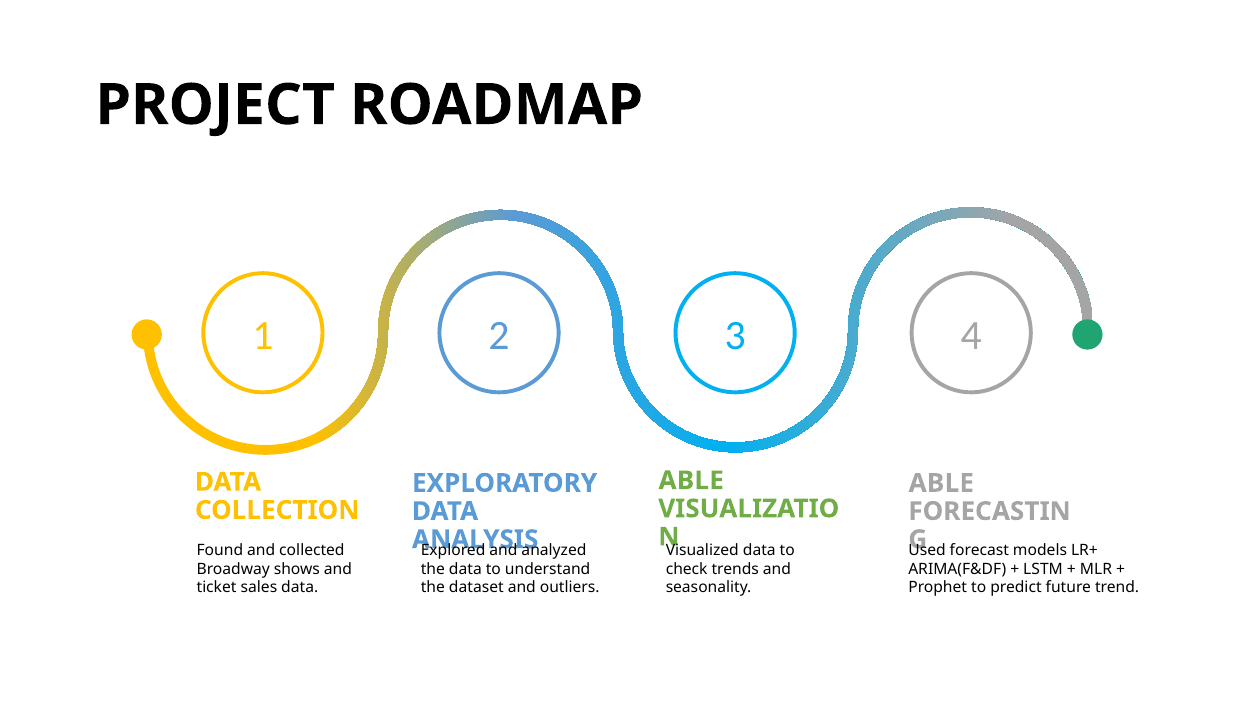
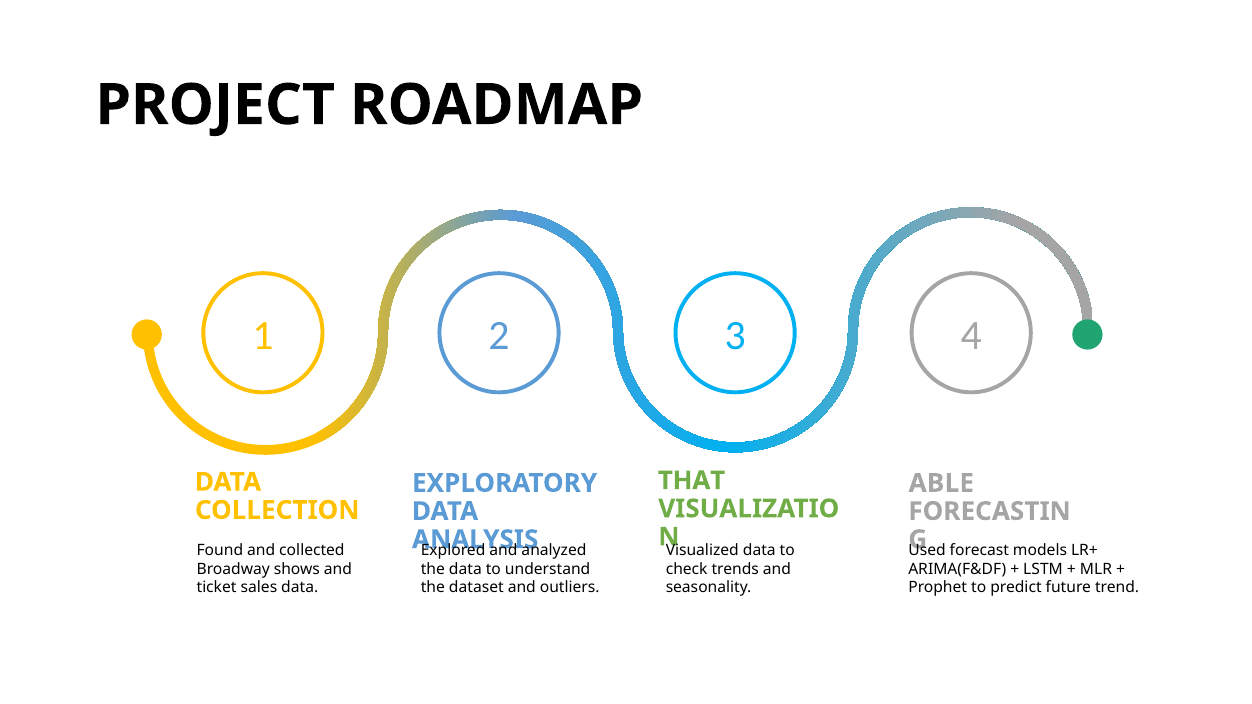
ABLE at (691, 481): ABLE -> THAT
